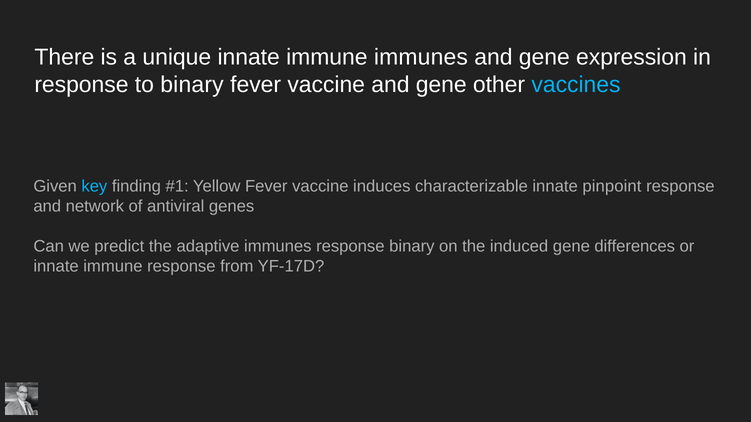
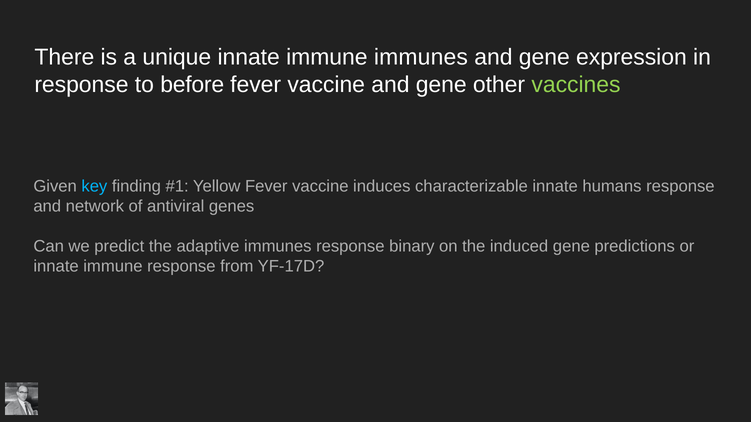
to binary: binary -> before
vaccines colour: light blue -> light green
pinpoint: pinpoint -> humans
differences: differences -> predictions
